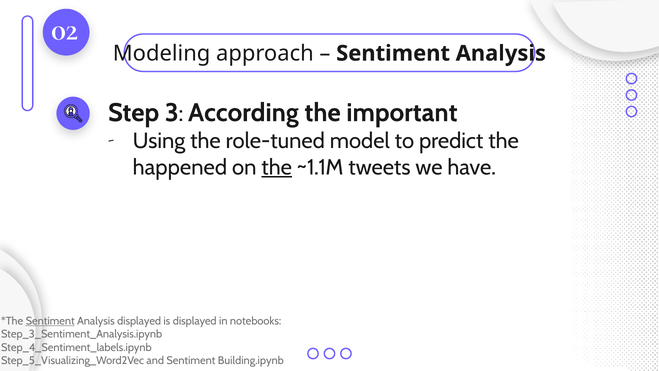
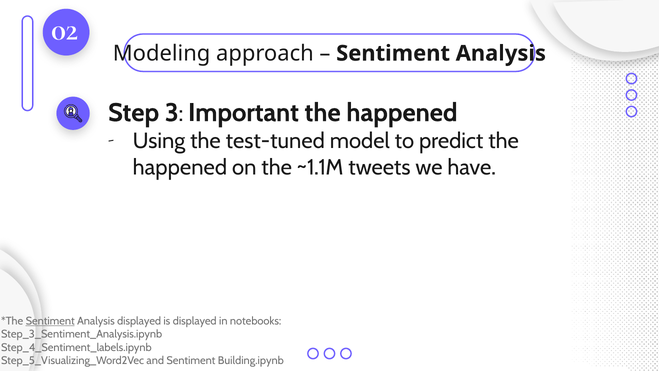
According: According -> Important
important at (402, 113): important -> happened
role-tuned: role-tuned -> test-tuned
the at (277, 167) underline: present -> none
